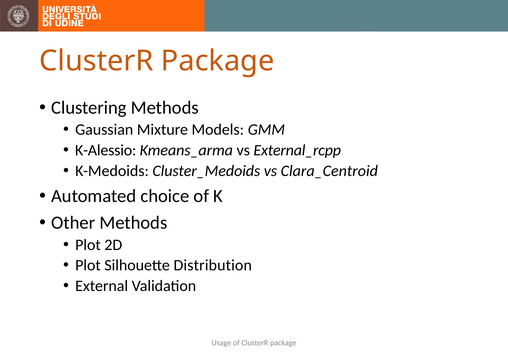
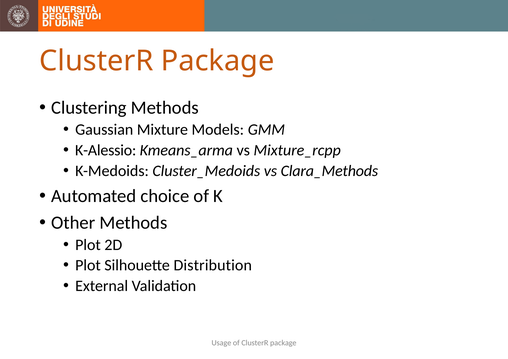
External_rcpp: External_rcpp -> Mixture_rcpp
Clara_Centroid: Clara_Centroid -> Clara_Methods
